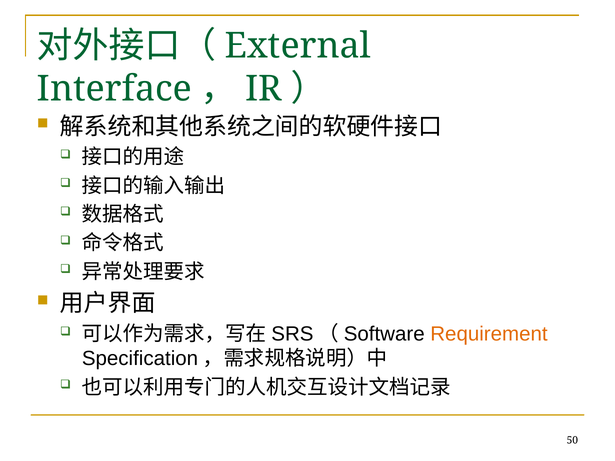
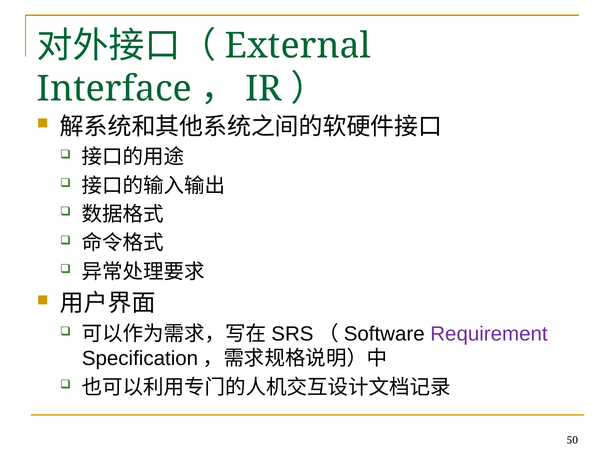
Requirement colour: orange -> purple
